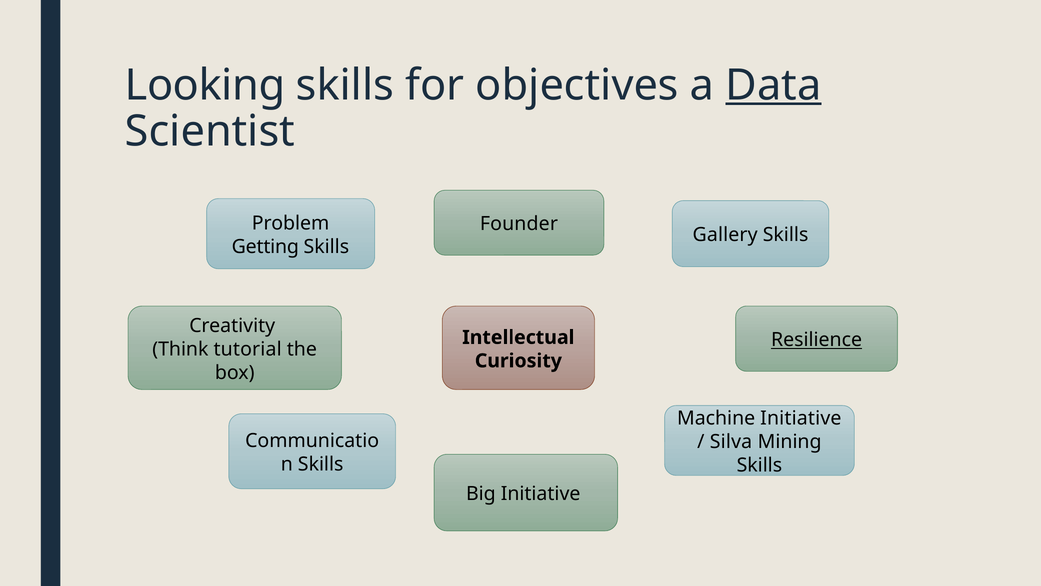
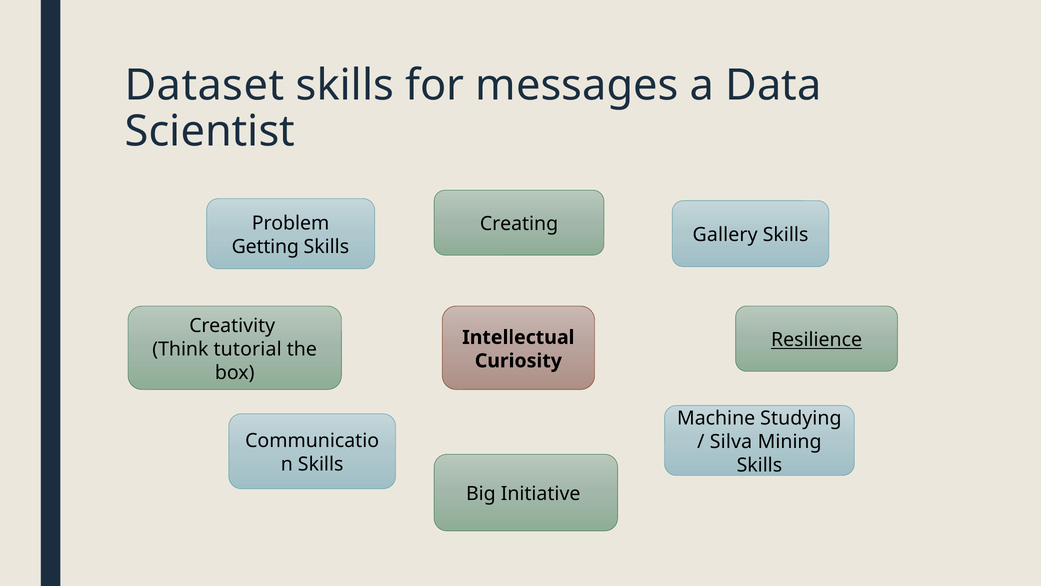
Looking: Looking -> Dataset
objectives: objectives -> messages
Data underline: present -> none
Founder: Founder -> Creating
Machine Initiative: Initiative -> Studying
